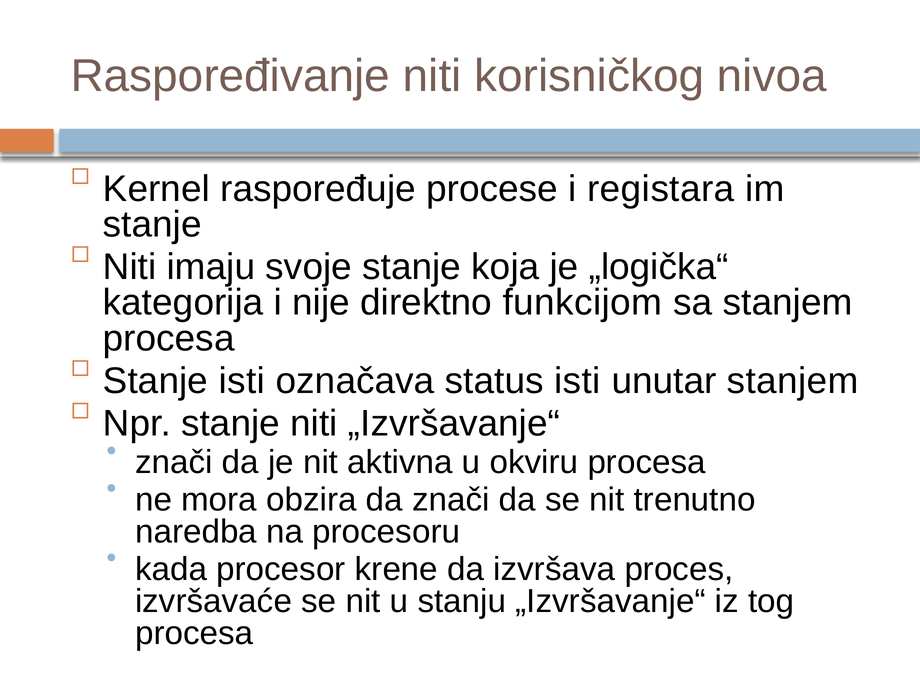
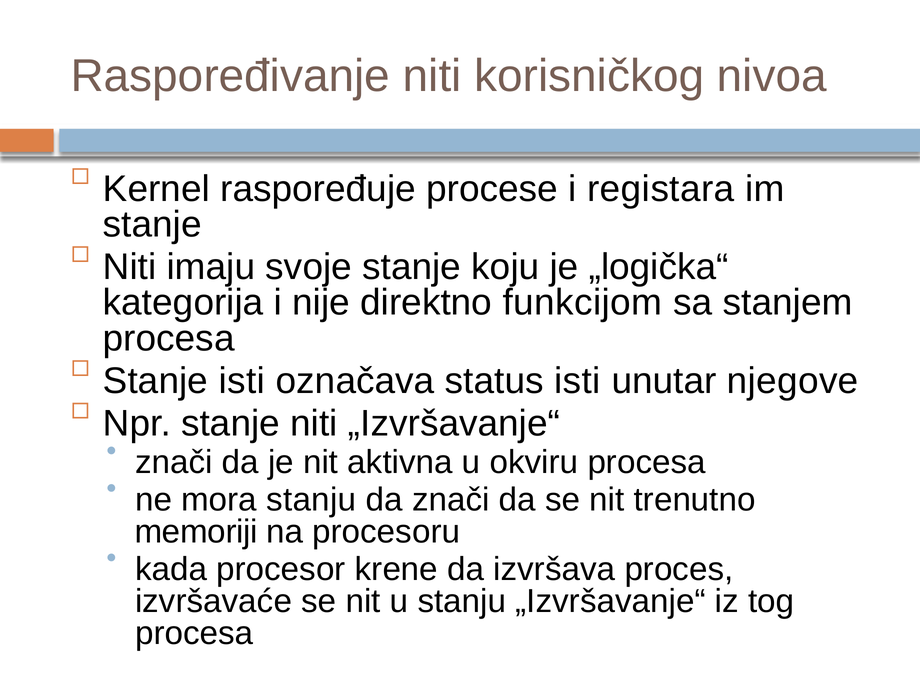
koja: koja -> koju
unutar stanjem: stanjem -> njegove
mora obzira: obzira -> stanju
naredba: naredba -> memoriji
